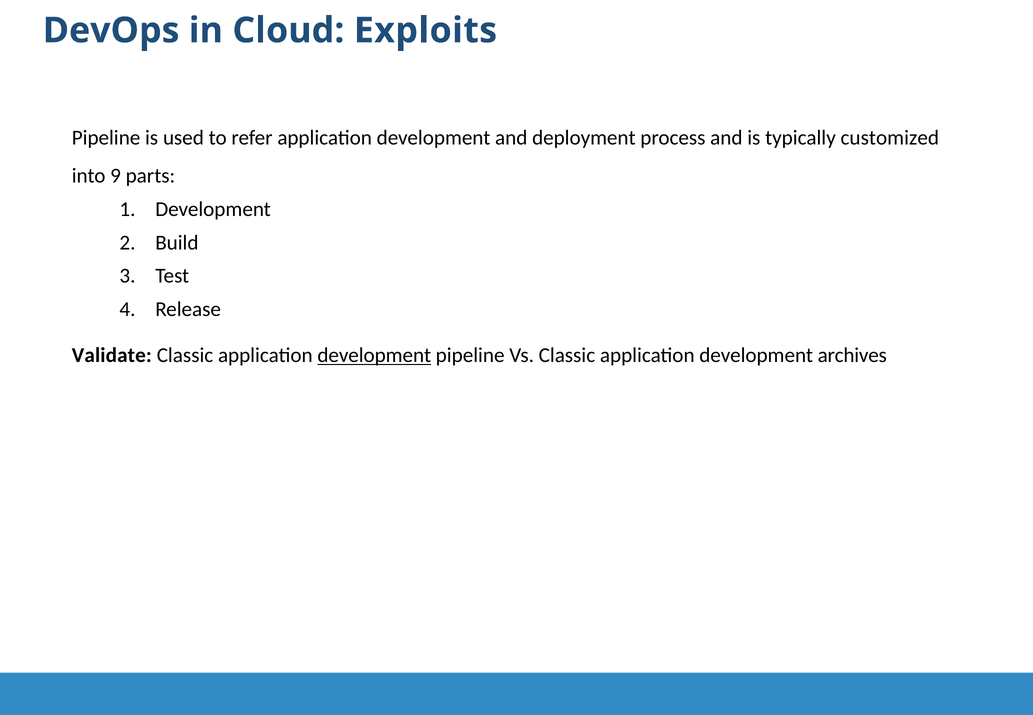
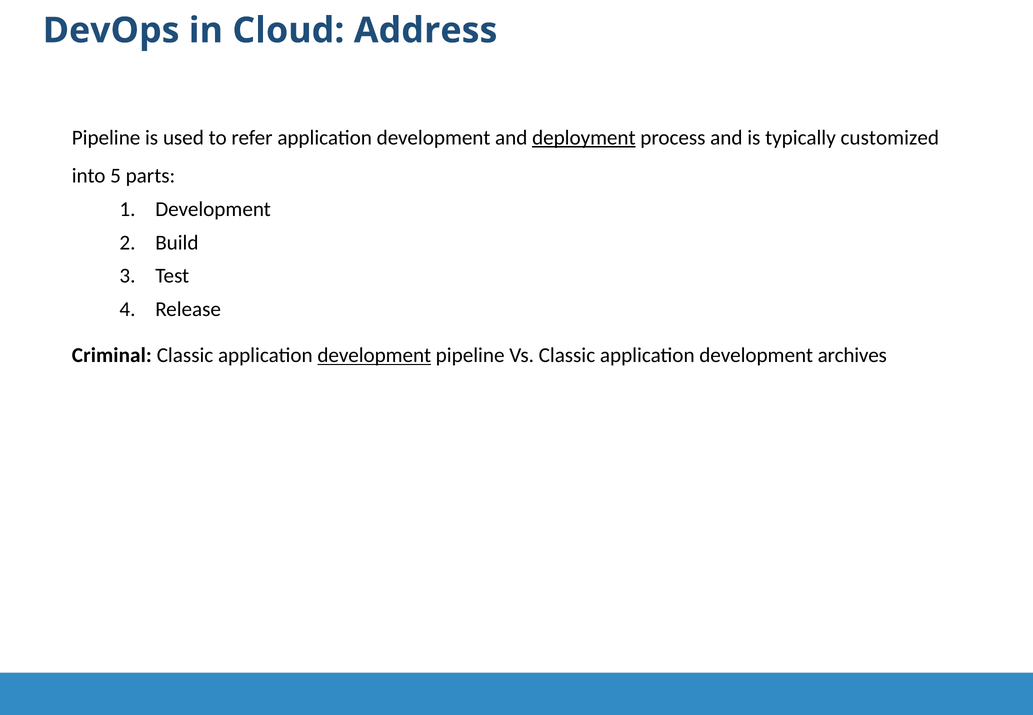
Exploits: Exploits -> Address
deployment underline: none -> present
9: 9 -> 5
Validate: Validate -> Criminal
